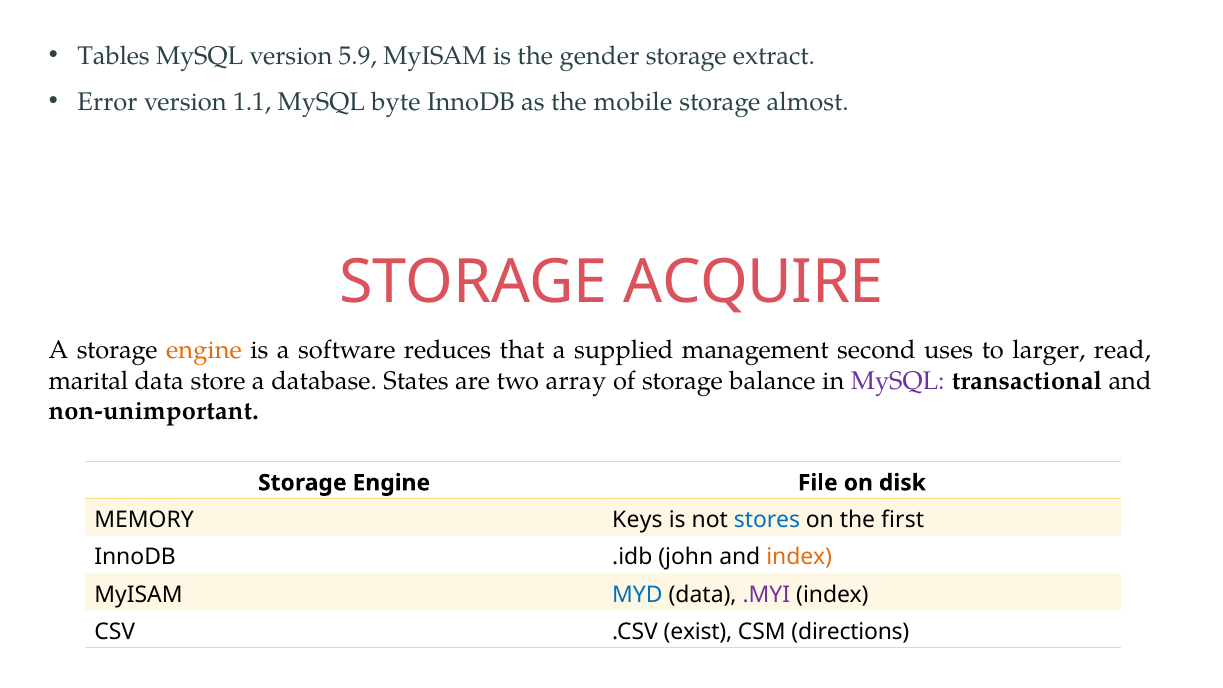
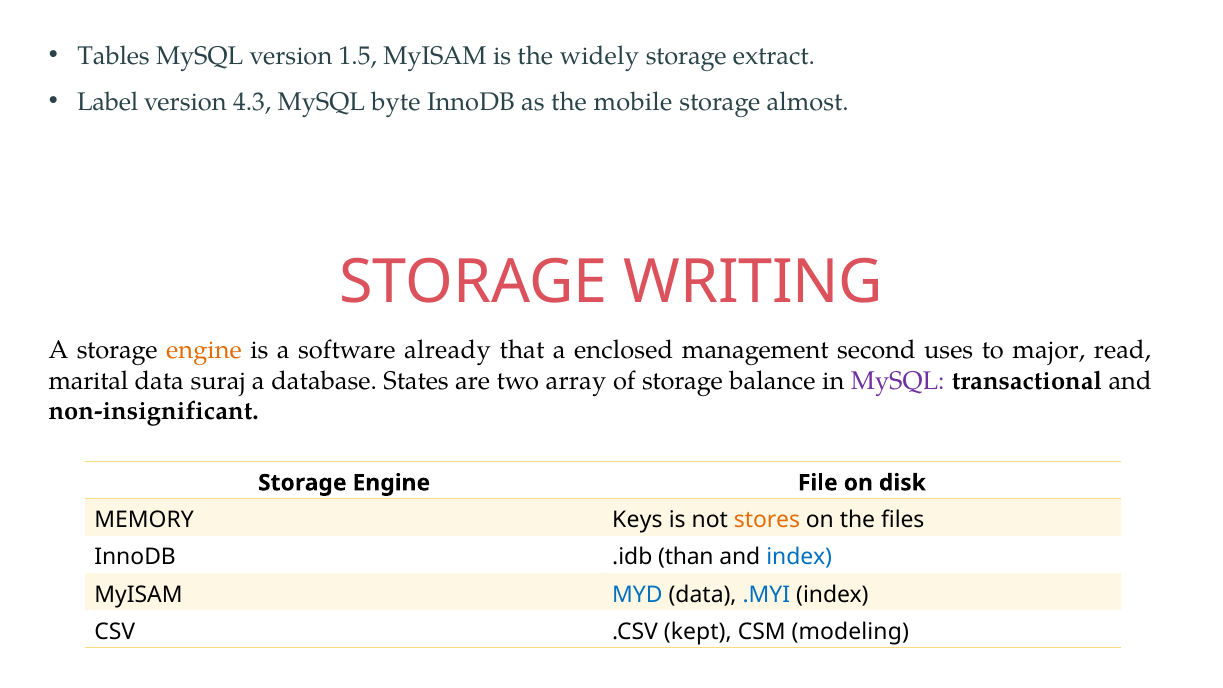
5.9: 5.9 -> 1.5
gender: gender -> widely
Error: Error -> Label
1.1: 1.1 -> 4.3
ACQUIRE: ACQUIRE -> WRITING
reduces: reduces -> already
supplied: supplied -> enclosed
larger: larger -> major
store: store -> suraj
non-unimportant: non-unimportant -> non-insignificant
stores colour: blue -> orange
first: first -> files
john: john -> than
index at (799, 557) colour: orange -> blue
.MYI colour: purple -> blue
exist: exist -> kept
directions: directions -> modeling
